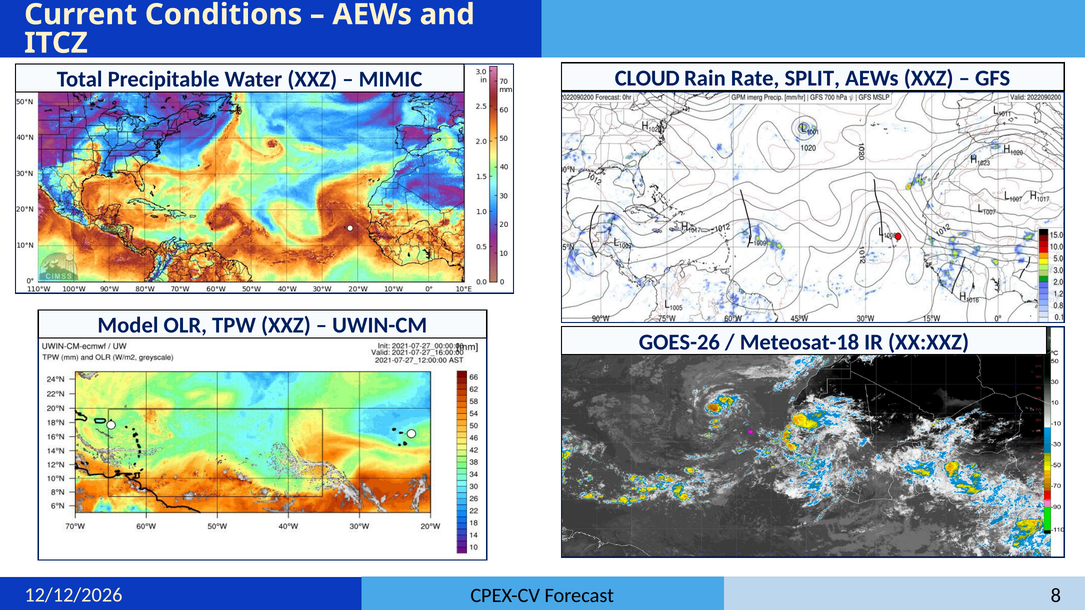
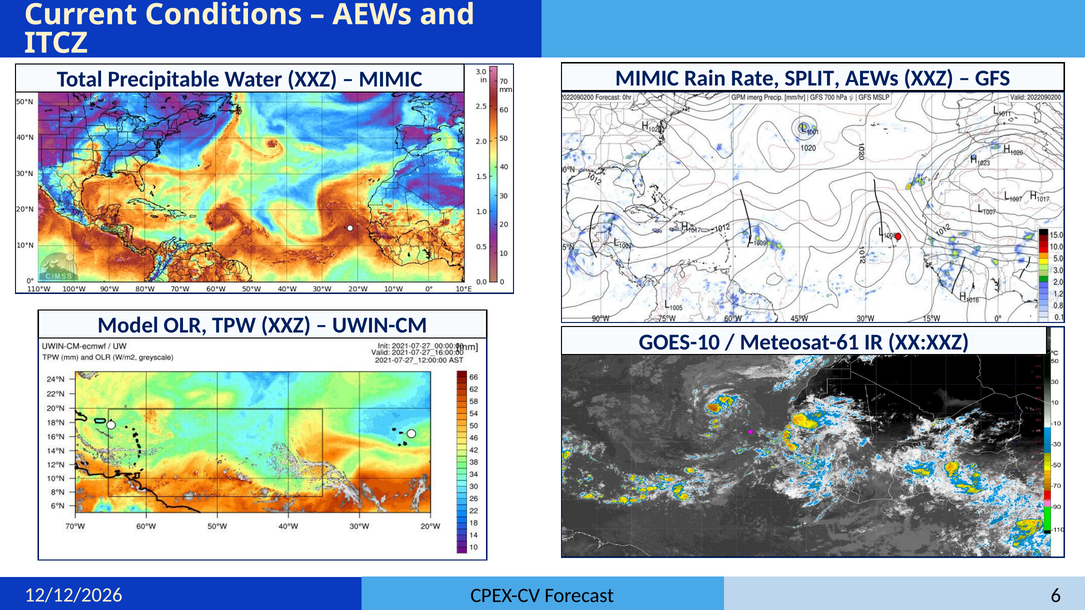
MIMIC CLOUD: CLOUD -> MIMIC
GOES-26: GOES-26 -> GOES-10
Meteosat-18: Meteosat-18 -> Meteosat-61
8: 8 -> 6
